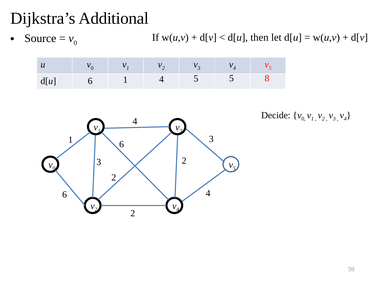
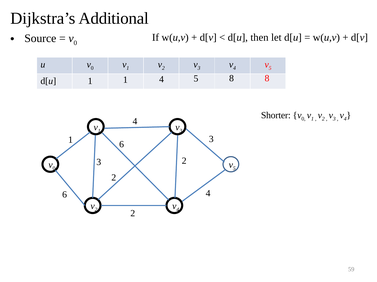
5 5: 5 -> 8
d[u 6: 6 -> 1
Decide: Decide -> Shorter
